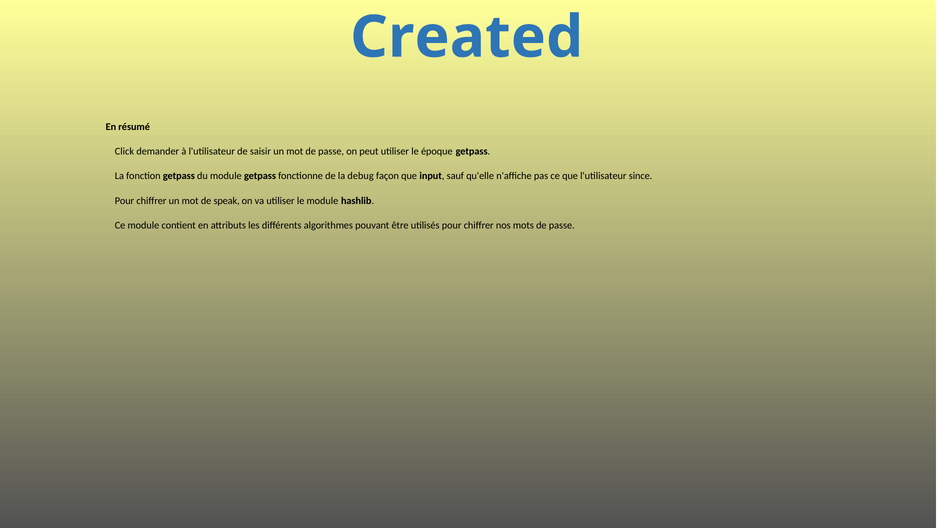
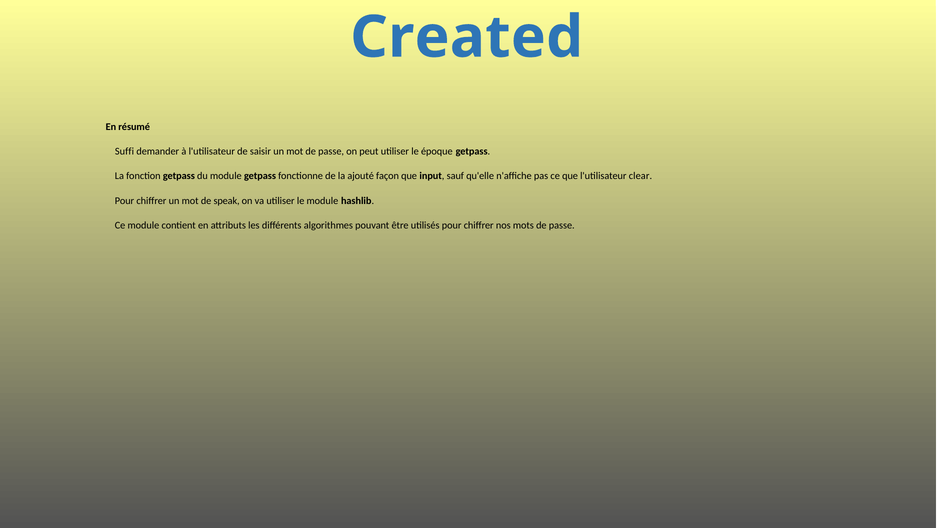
Click: Click -> Suffi
debug: debug -> ajouté
since: since -> clear
